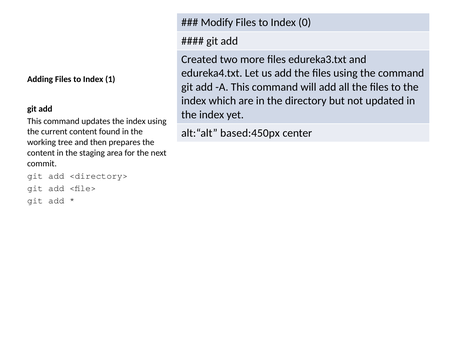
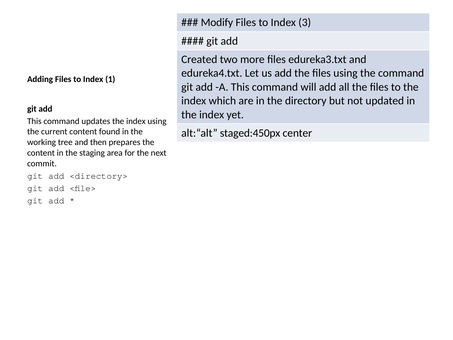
0: 0 -> 3
based:450px: based:450px -> staged:450px
